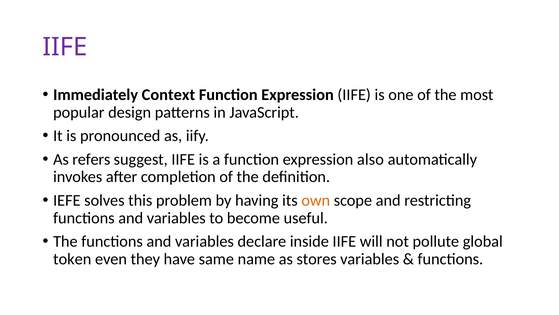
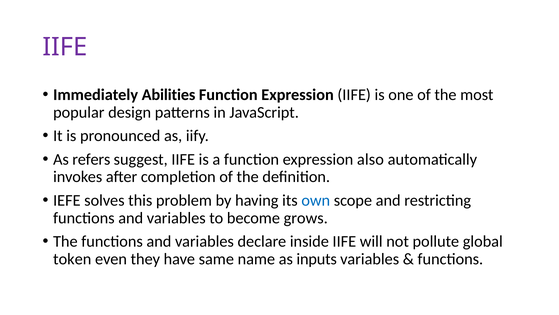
Context: Context -> Abilities
own colour: orange -> blue
useful: useful -> grows
stores: stores -> inputs
